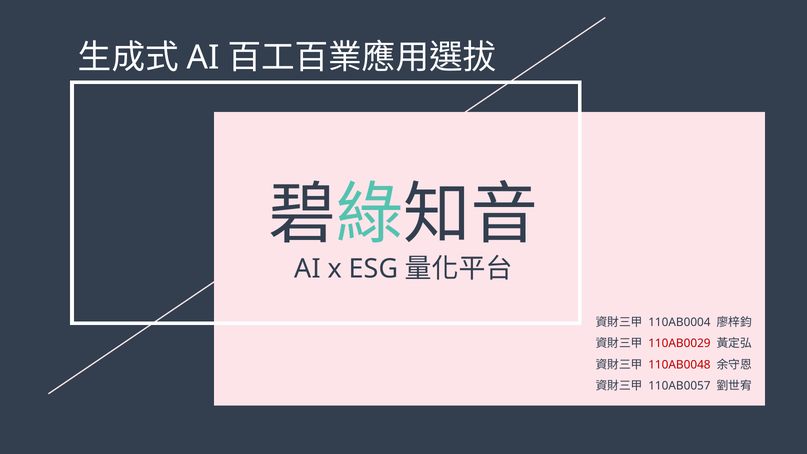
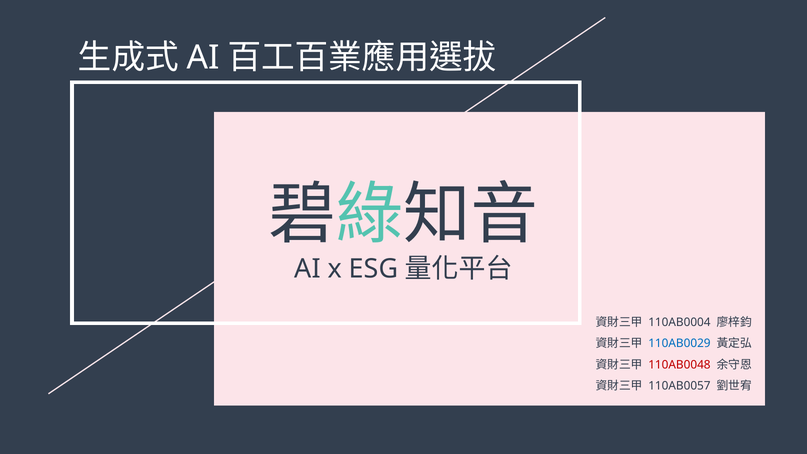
110AB0029 colour: red -> blue
